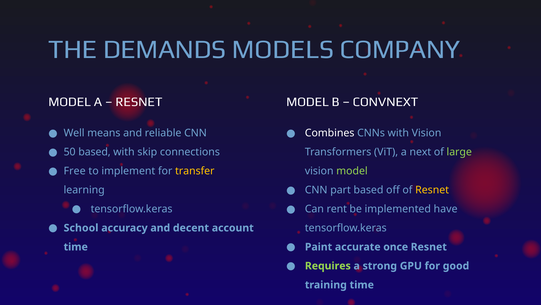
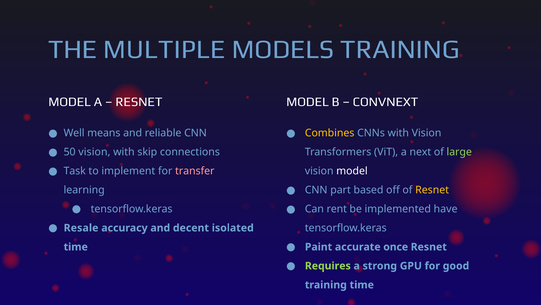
DEMANDS: DEMANDS -> MULTIPLE
MODELS COMPANY: COMPANY -> TRAINING
Combines colour: white -> yellow
50 based: based -> vision
Free: Free -> Task
transfer colour: yellow -> pink
model at (352, 171) colour: light green -> white
School: School -> Resale
account: account -> isolated
